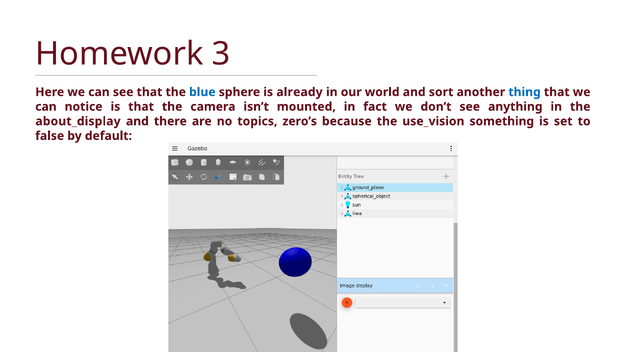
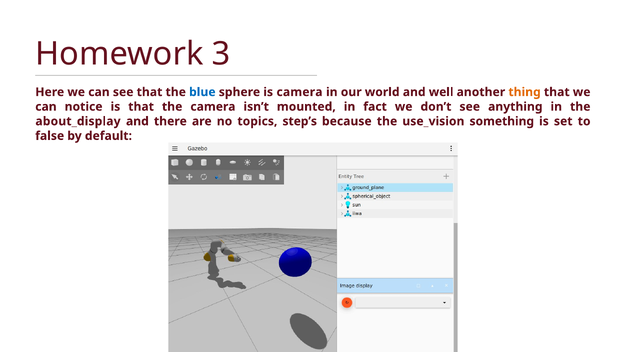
is already: already -> camera
sort: sort -> well
thing colour: blue -> orange
zero’s: zero’s -> step’s
